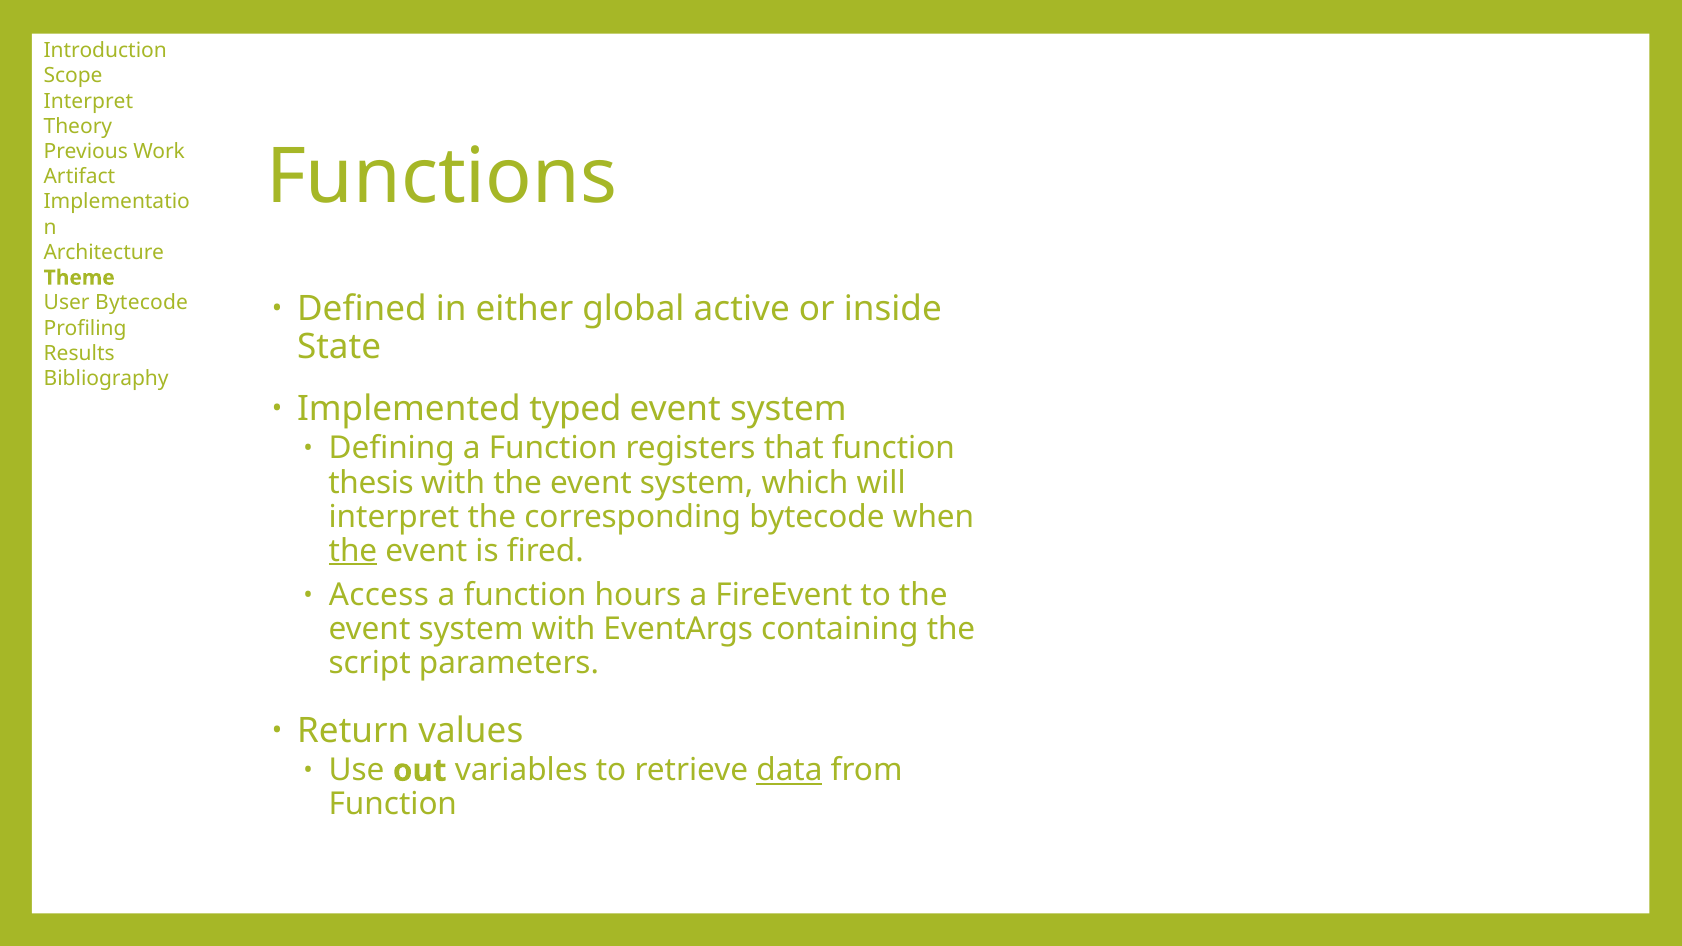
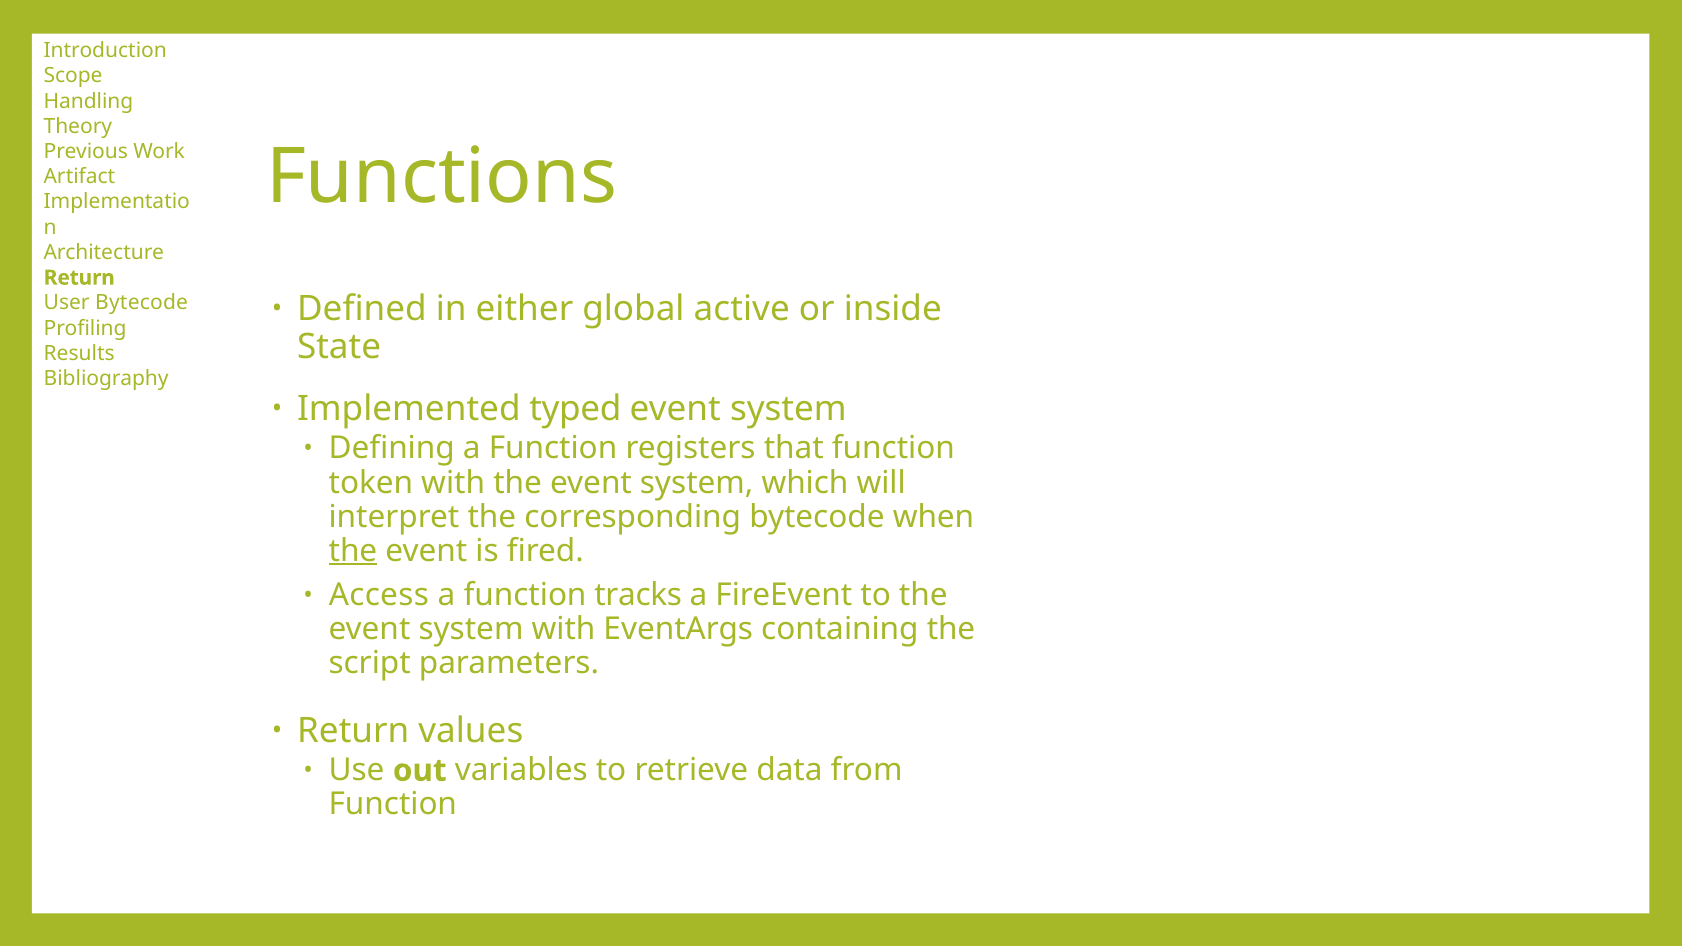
Interpret at (88, 101): Interpret -> Handling
Theme at (79, 278): Theme -> Return
thesis: thesis -> token
hours: hours -> tracks
data underline: present -> none
